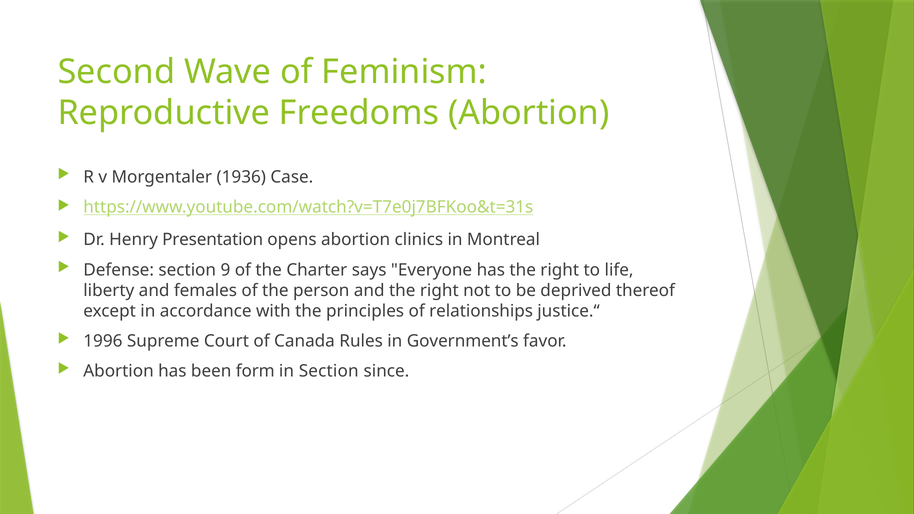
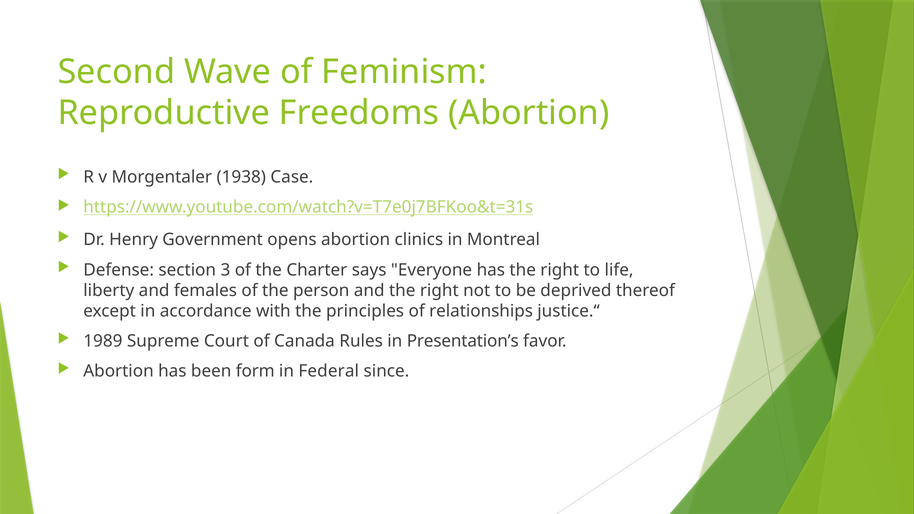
1936: 1936 -> 1938
Presentation: Presentation -> Government
9: 9 -> 3
1996: 1996 -> 1989
Government’s: Government’s -> Presentation’s
in Section: Section -> Federal
